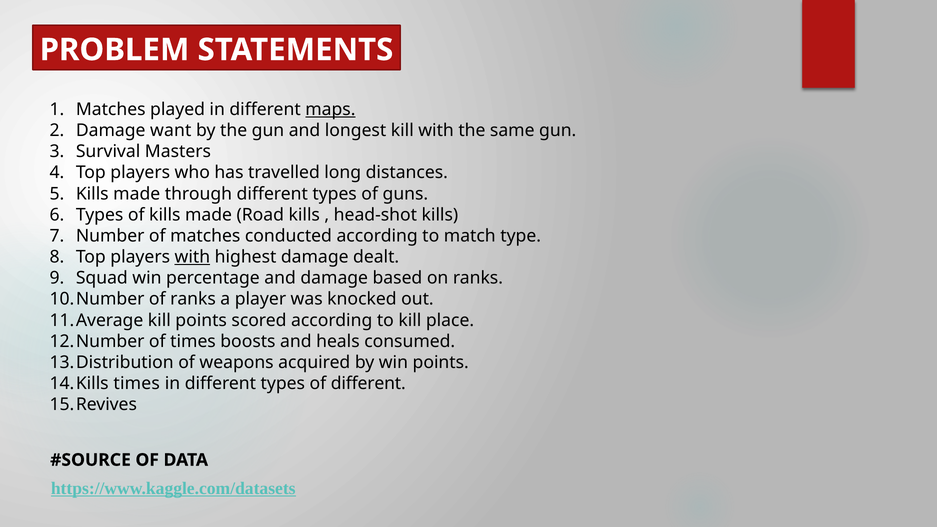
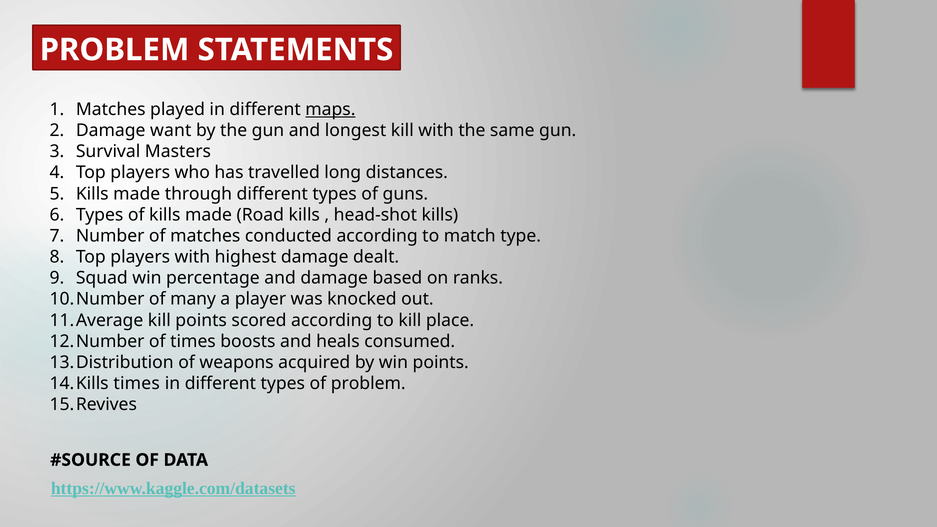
with at (192, 257) underline: present -> none
of ranks: ranks -> many
of different: different -> problem
